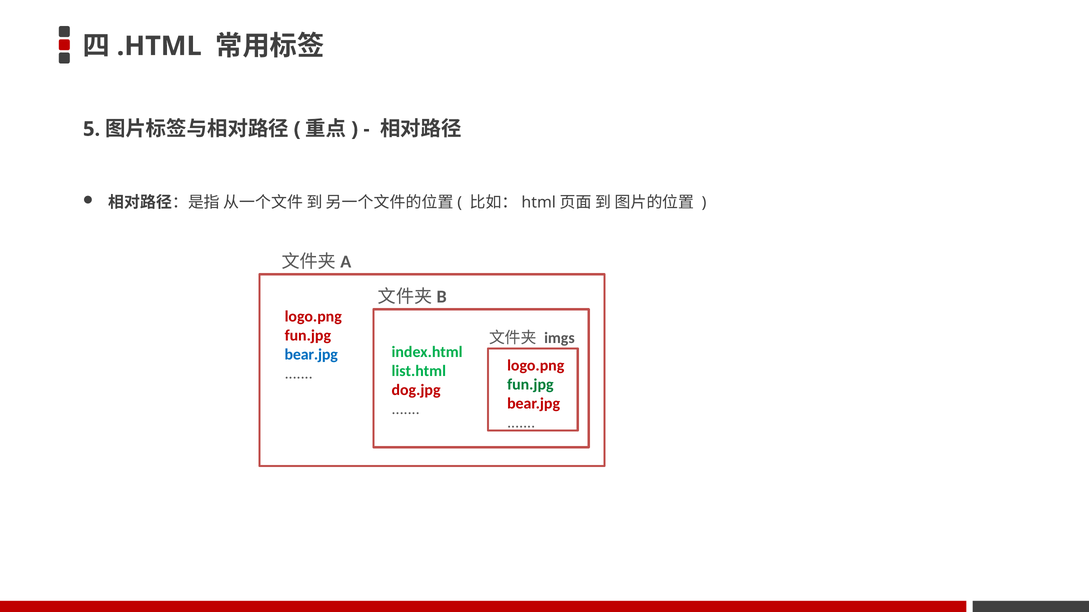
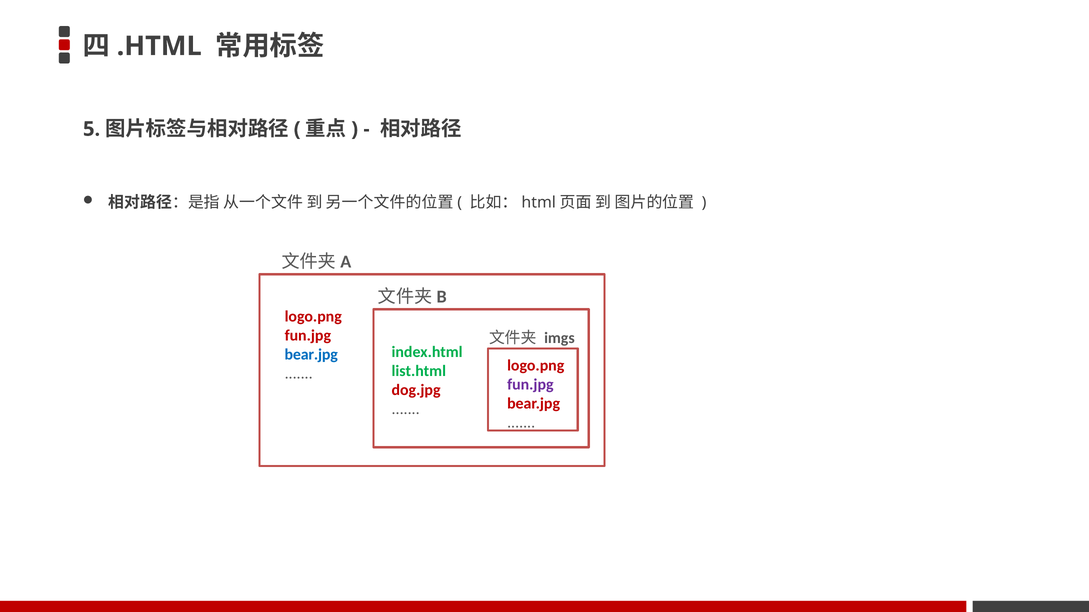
fun.jpg at (530, 385) colour: green -> purple
